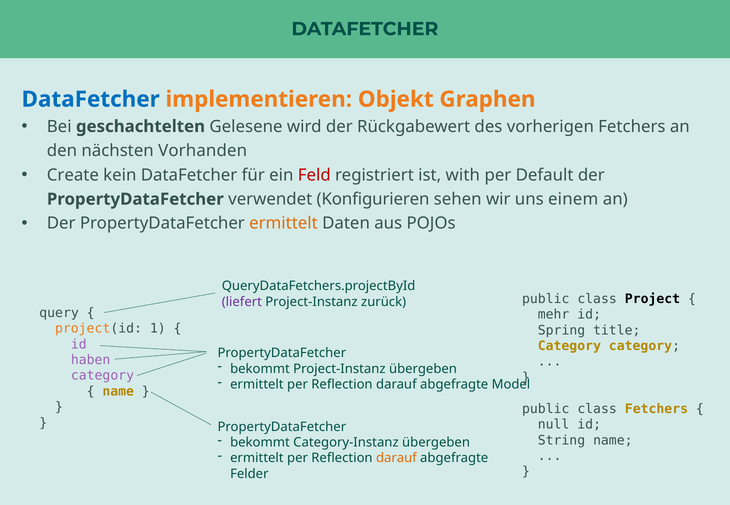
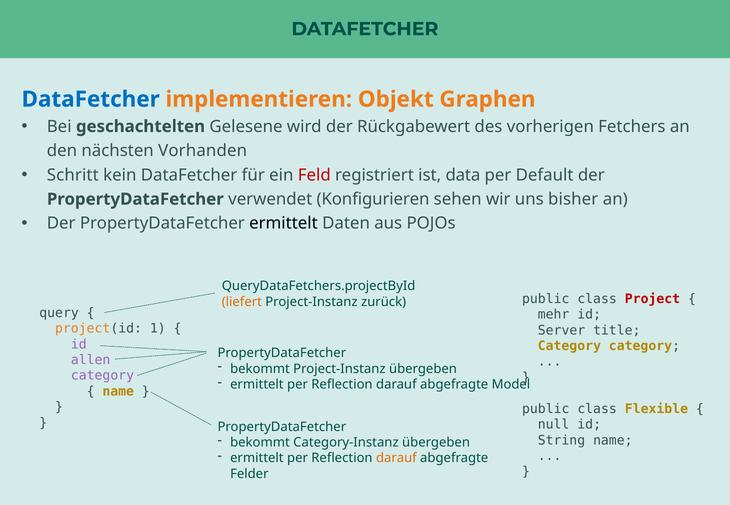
Create: Create -> Schritt
with: with -> data
einem: einem -> bisher
ermittelt at (283, 224) colour: orange -> black
liefert colour: purple -> orange
Project colour: black -> red
Spring: Spring -> Server
haben: haben -> allen
class Fetchers: Fetchers -> Flexible
